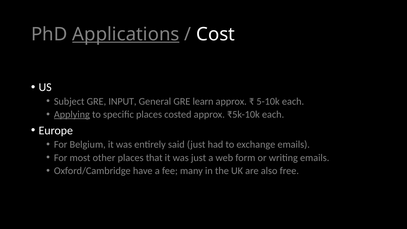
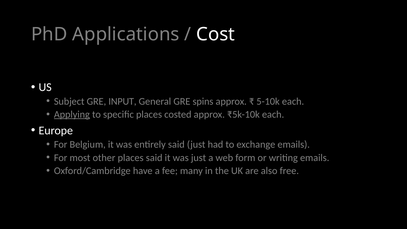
Applications underline: present -> none
learn: learn -> spins
places that: that -> said
